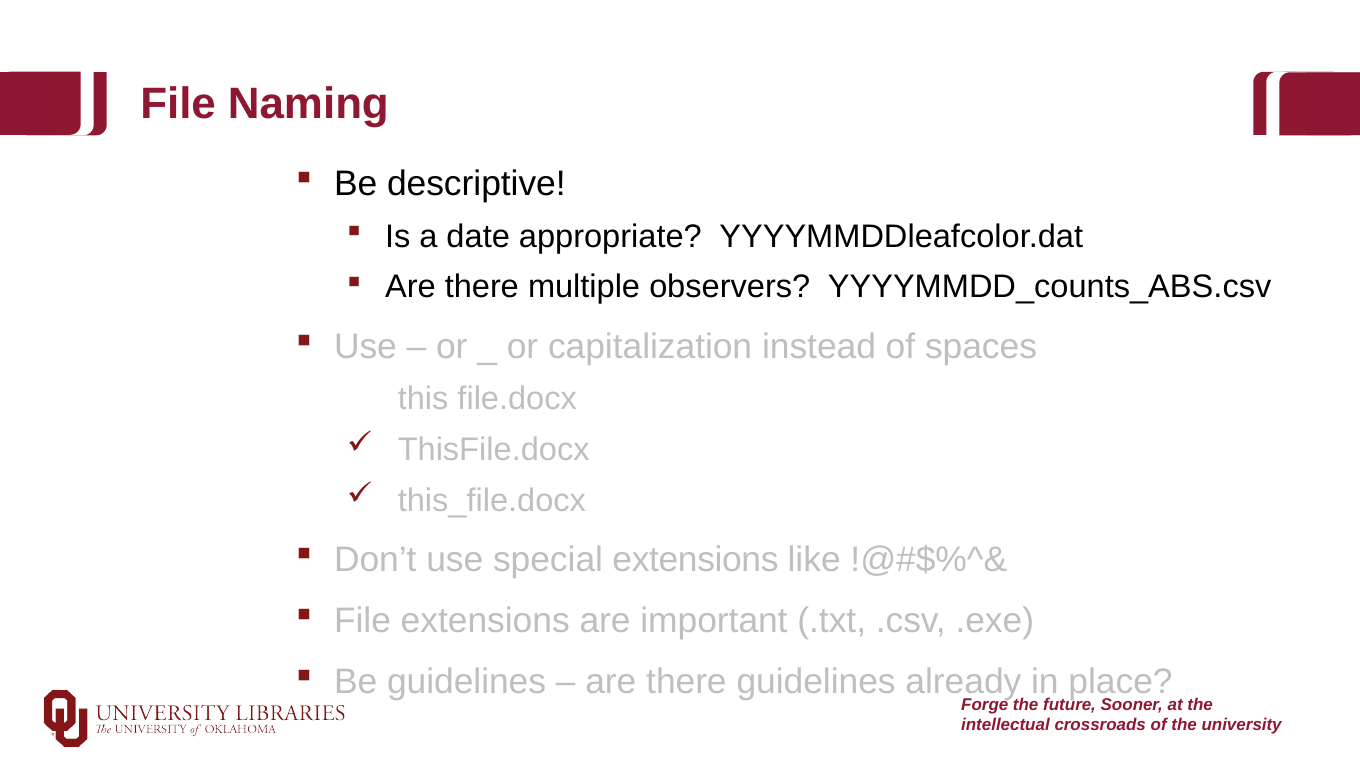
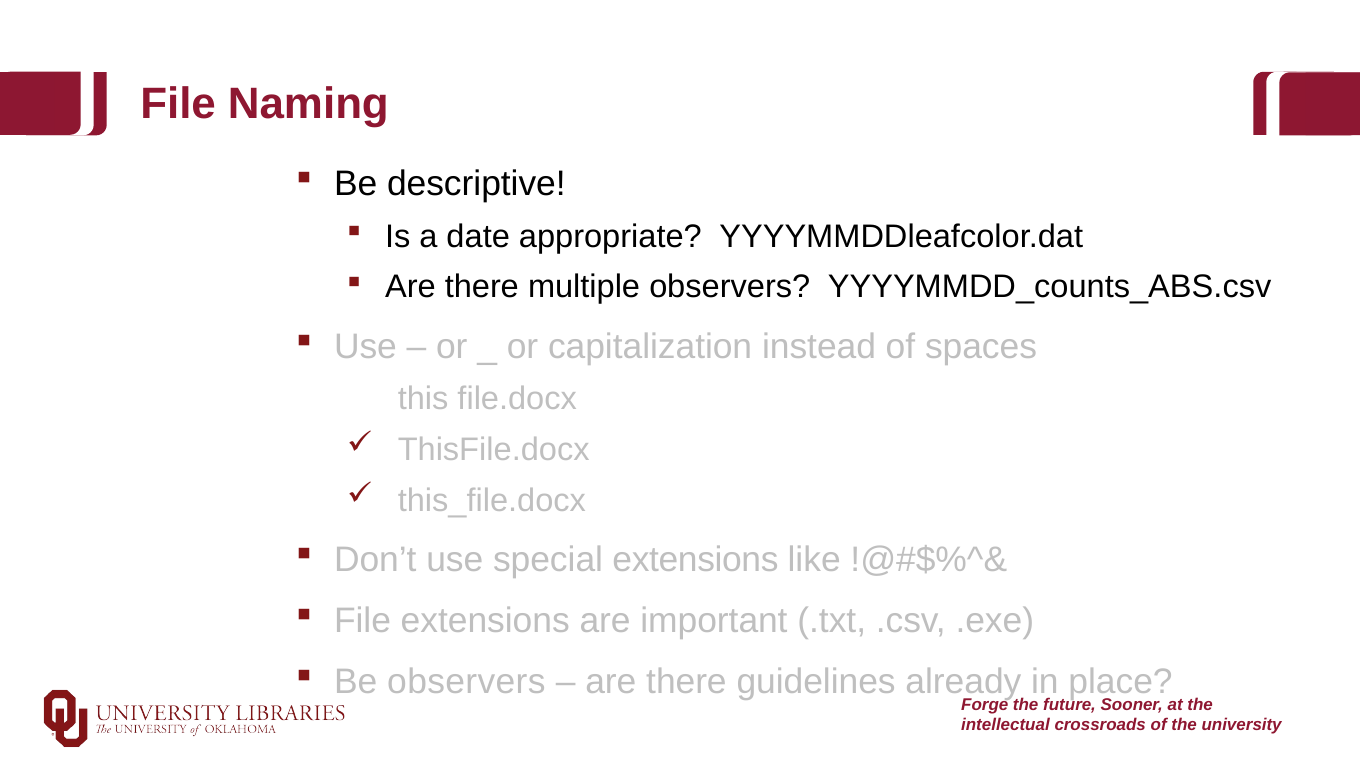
Be guidelines: guidelines -> observers
